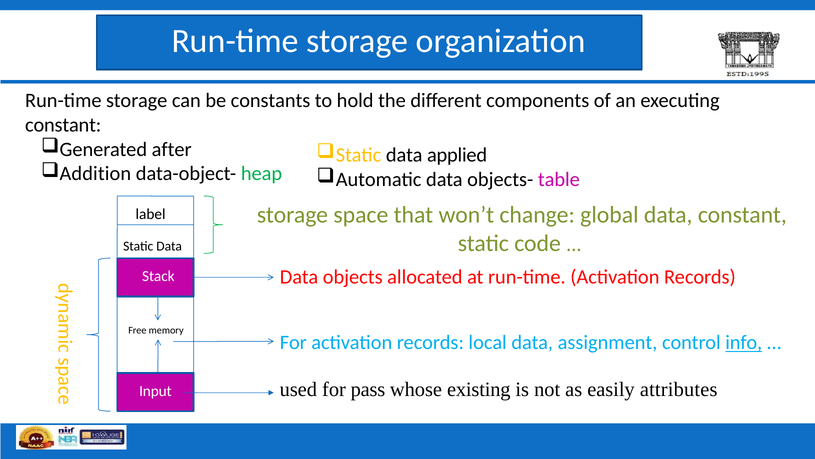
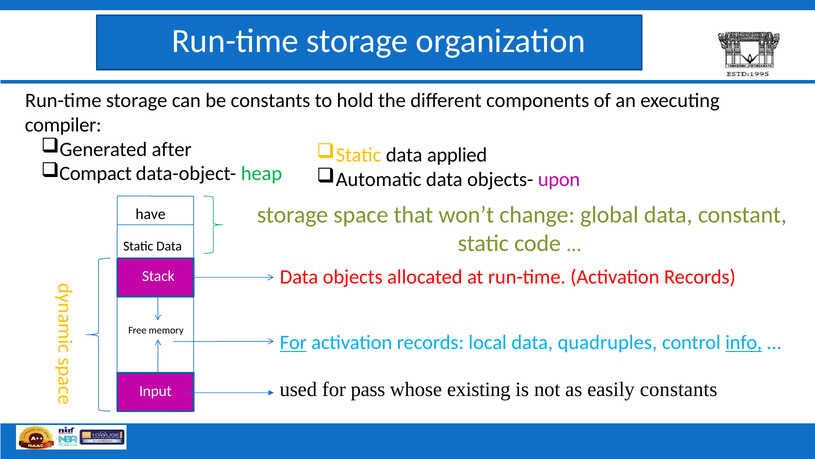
constant at (63, 125): constant -> compiler
Addition: Addition -> Compact
table: table -> upon
label: label -> have
For at (293, 342) underline: none -> present
assignment: assignment -> quadruples
easily attributes: attributes -> constants
